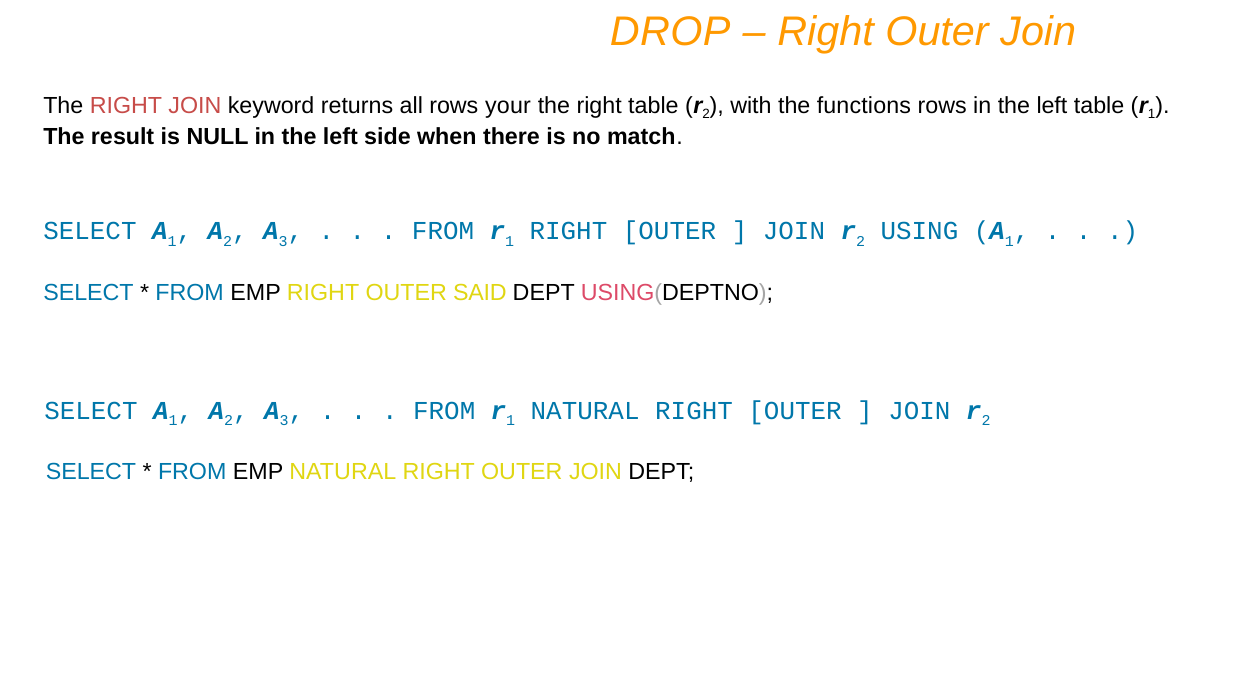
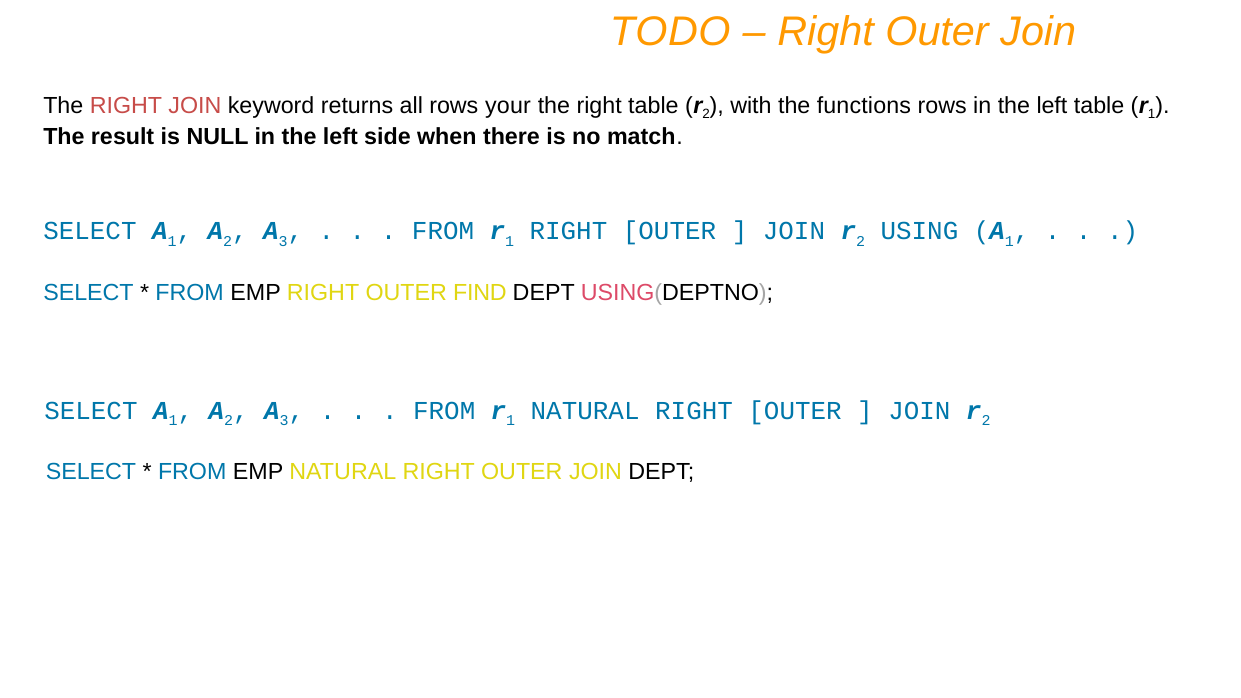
DROP: DROP -> TODO
SAID: SAID -> FIND
